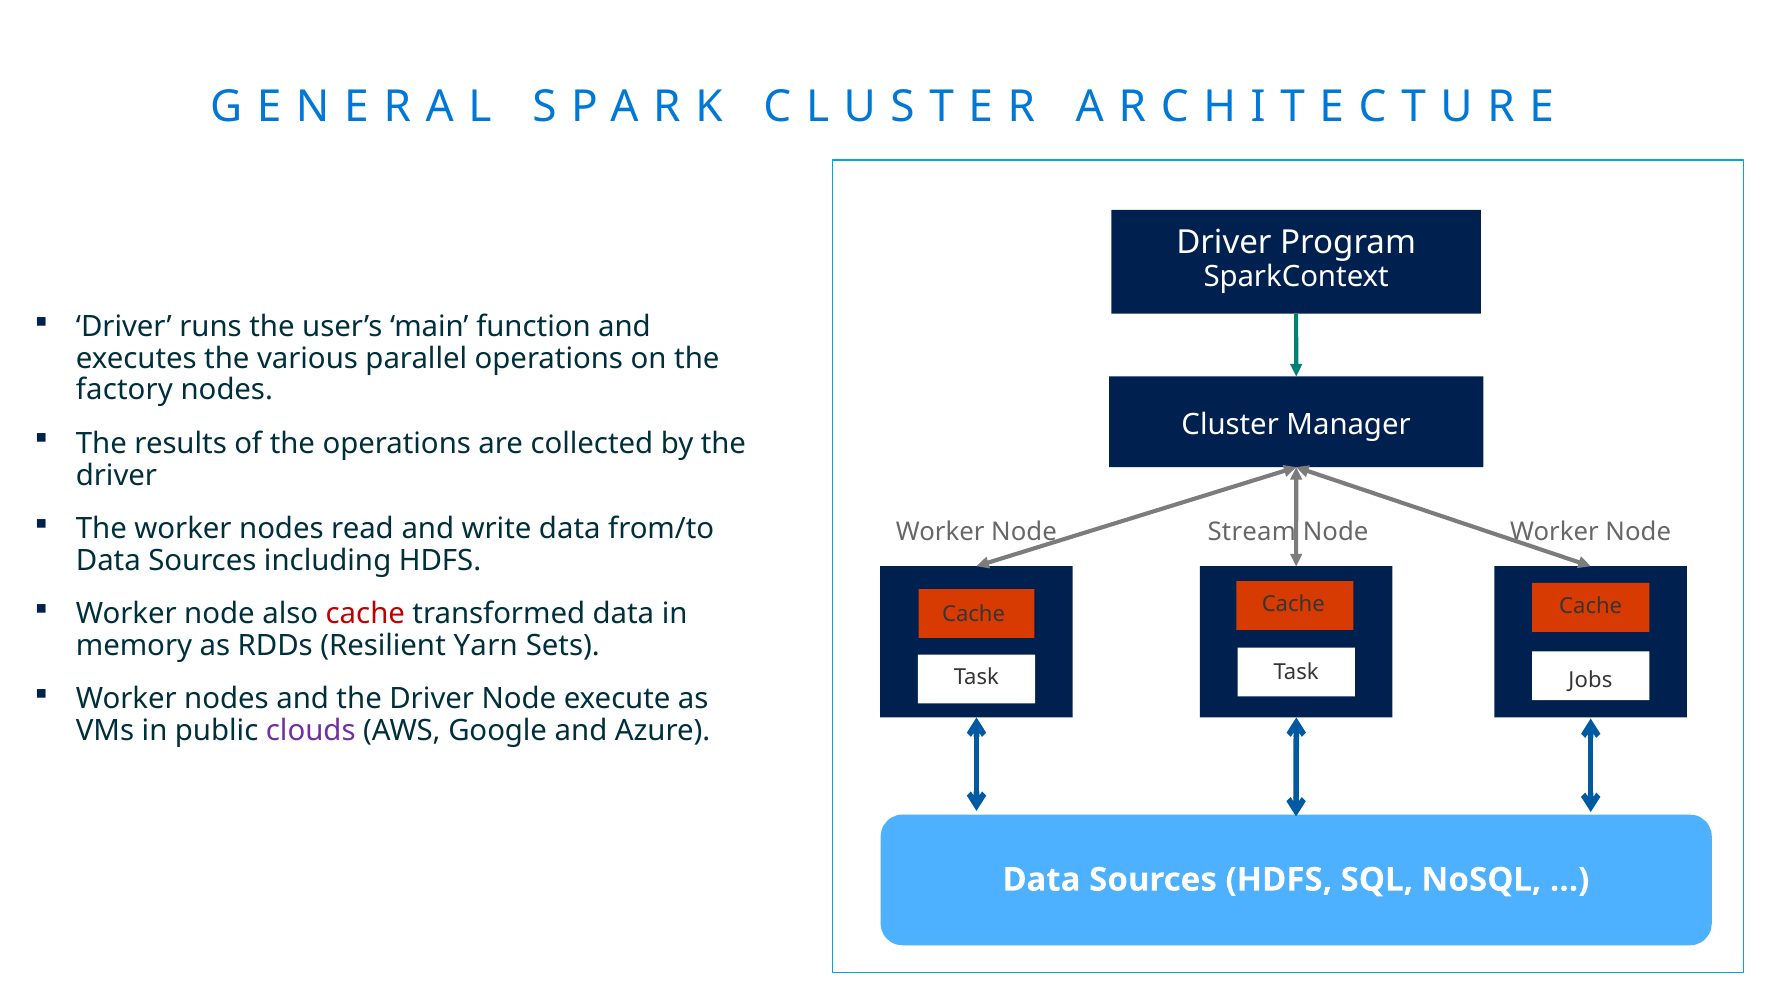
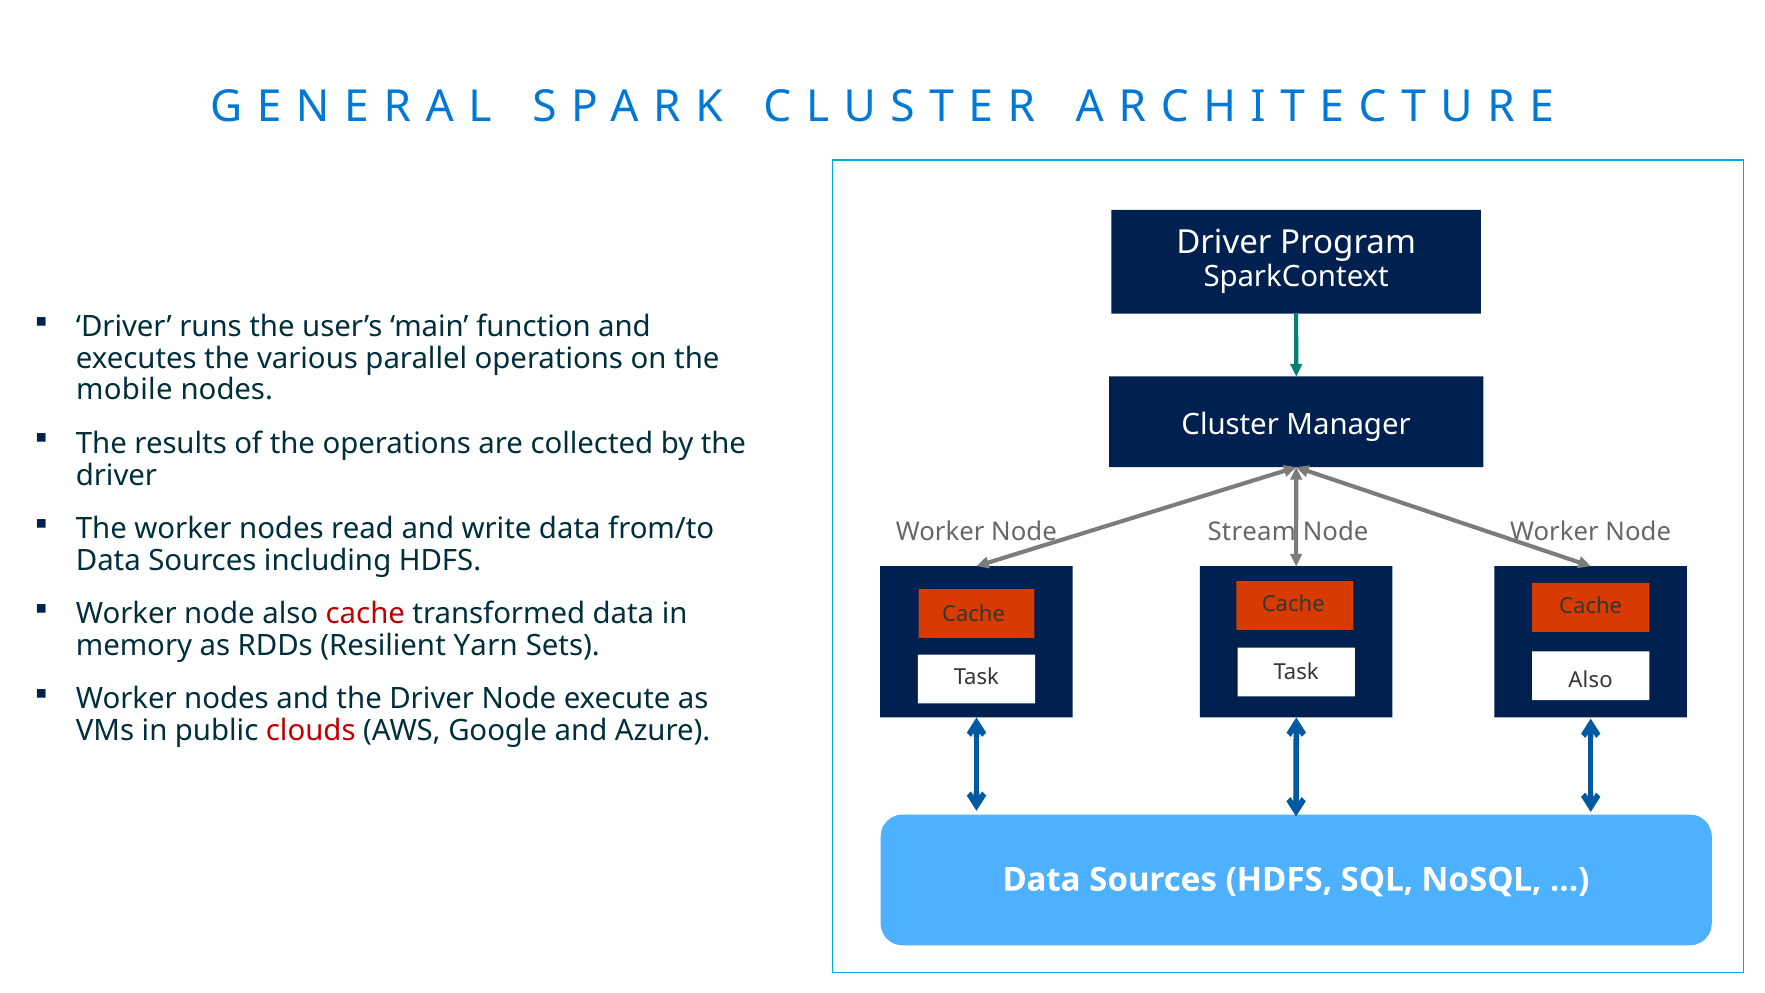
factory: factory -> mobile
Jobs at (1590, 680): Jobs -> Also
clouds colour: purple -> red
